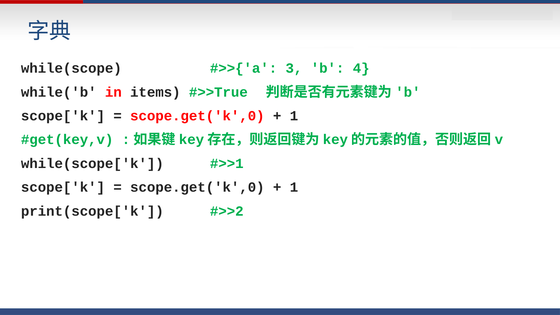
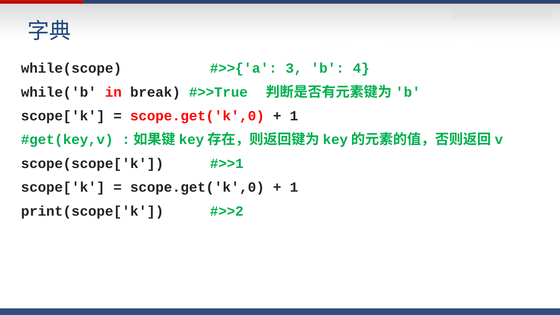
items: items -> break
while(scope['k: while(scope['k -> scope(scope['k
